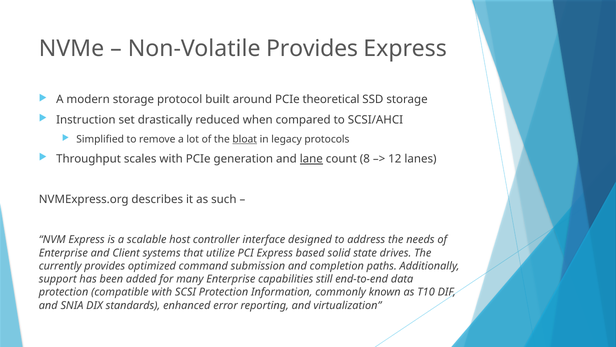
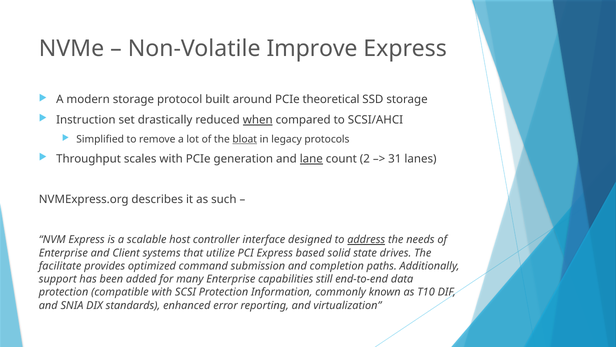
Non-Volatile Provides: Provides -> Improve
when underline: none -> present
8: 8 -> 2
12: 12 -> 31
address underline: none -> present
currently: currently -> facilitate
